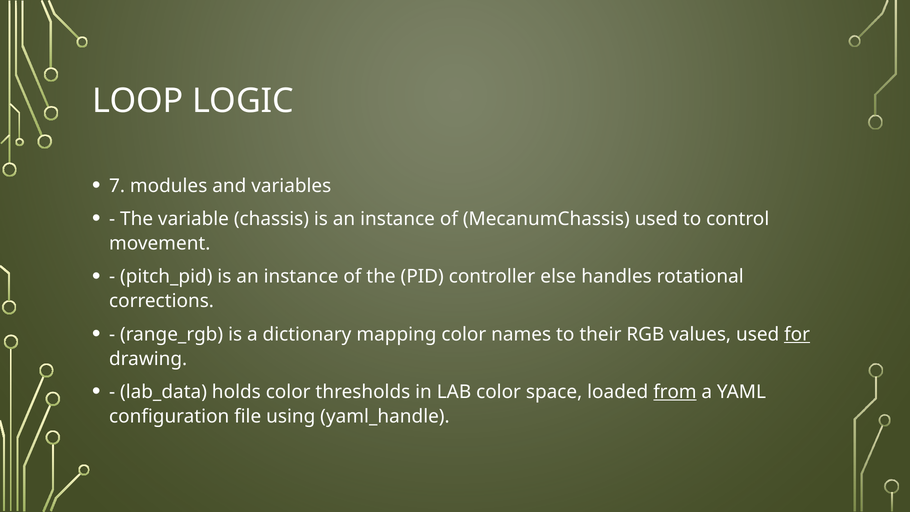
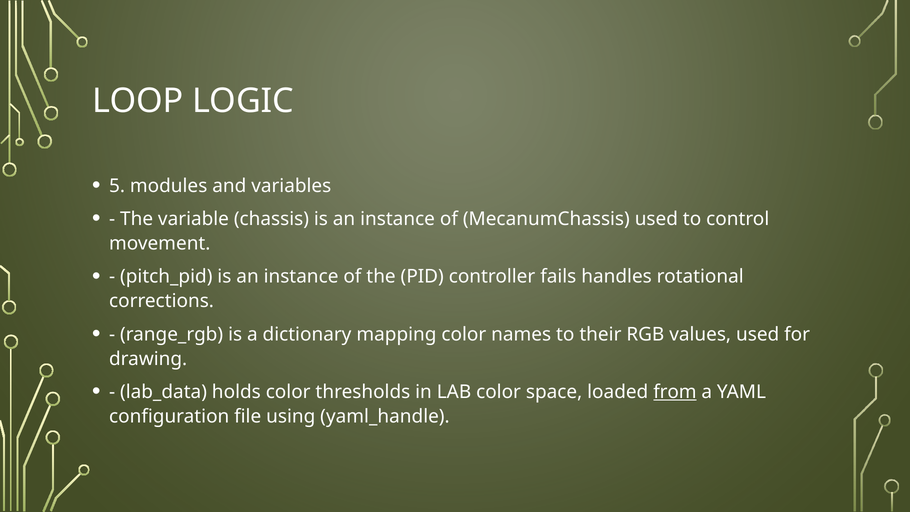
7: 7 -> 5
else: else -> fails
for underline: present -> none
